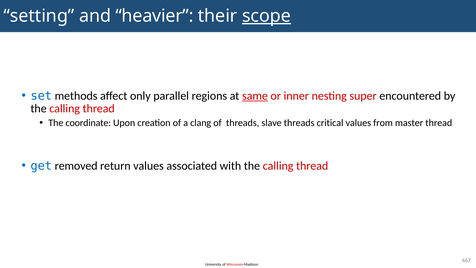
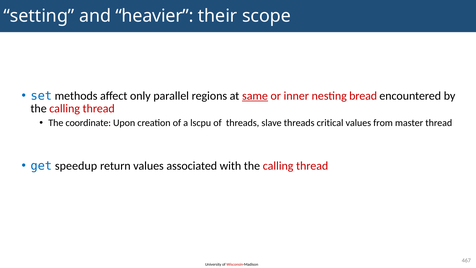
scope underline: present -> none
super: super -> bread
clang: clang -> lscpu
removed: removed -> speedup
